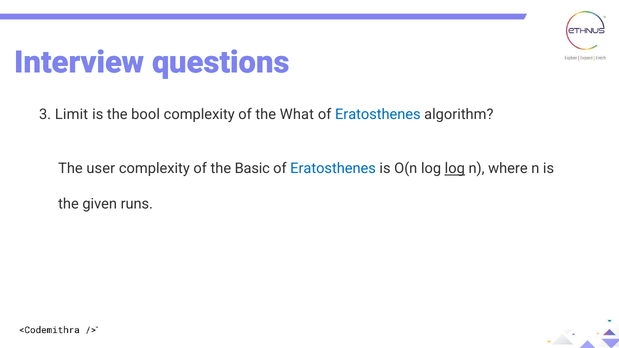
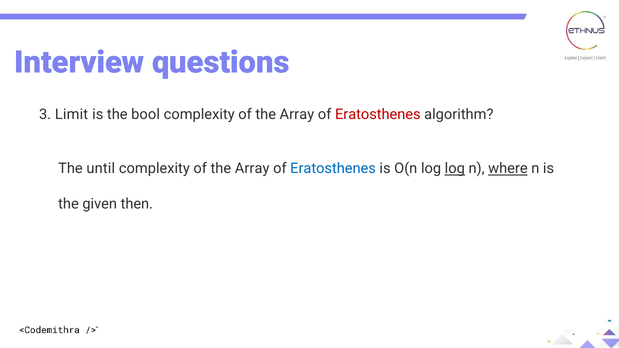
What at (297, 114): What -> Array
Eratosthenes at (378, 114) colour: blue -> red
user: user -> until
Basic at (252, 169): Basic -> Array
where underline: none -> present
runs: runs -> then
